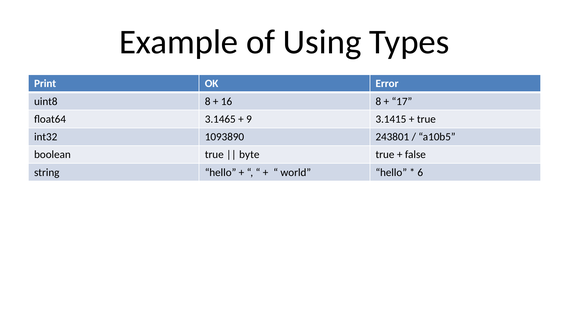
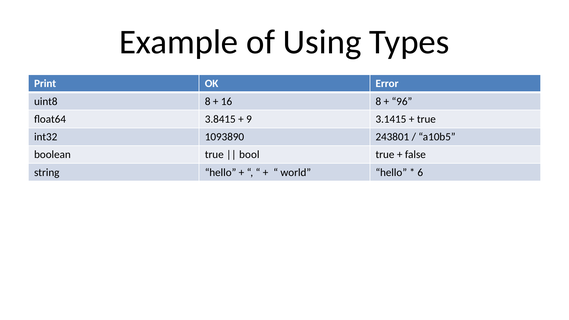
17: 17 -> 96
3.1465: 3.1465 -> 3.8415
byte: byte -> bool
